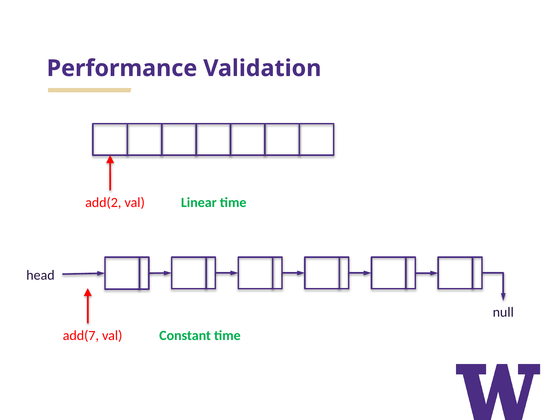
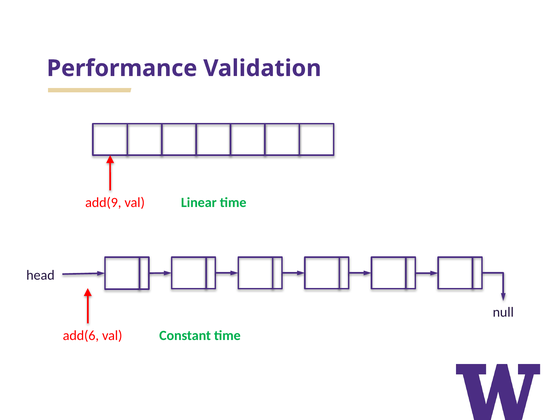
add(2: add(2 -> add(9
add(7: add(7 -> add(6
